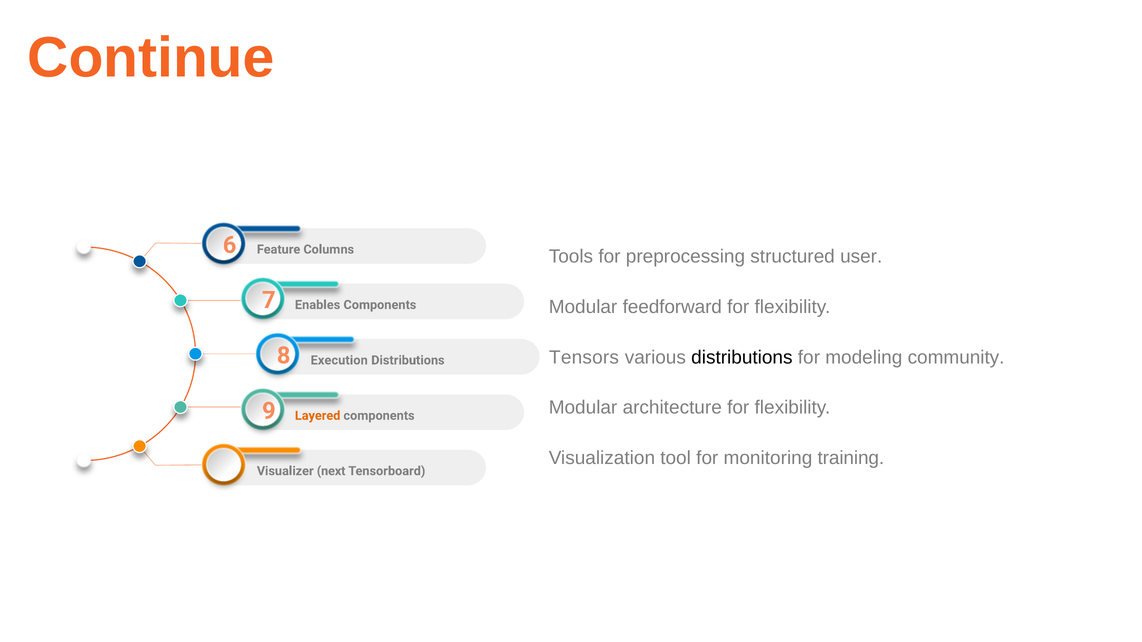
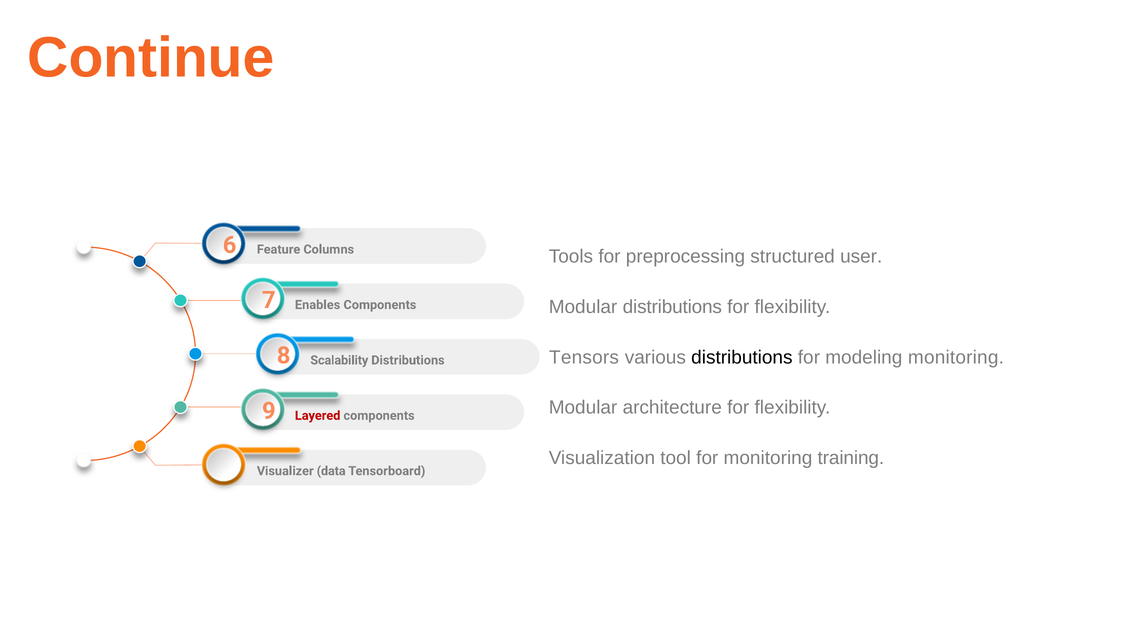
Modular feedforward: feedforward -> distributions
modeling community: community -> monitoring
Execution: Execution -> Scalability
Layered colour: orange -> red
next: next -> data
